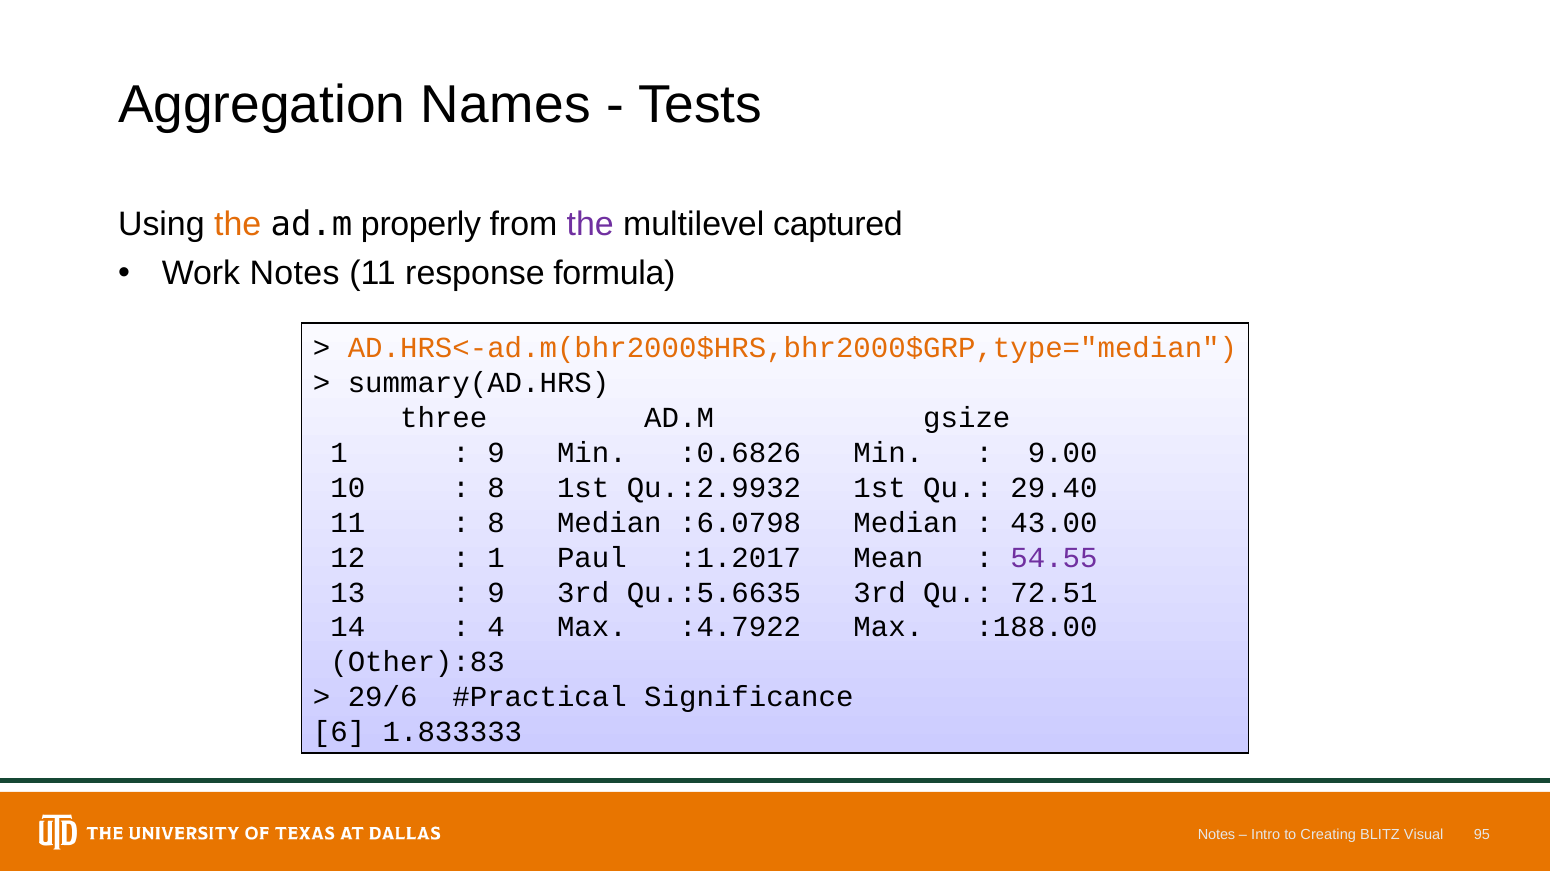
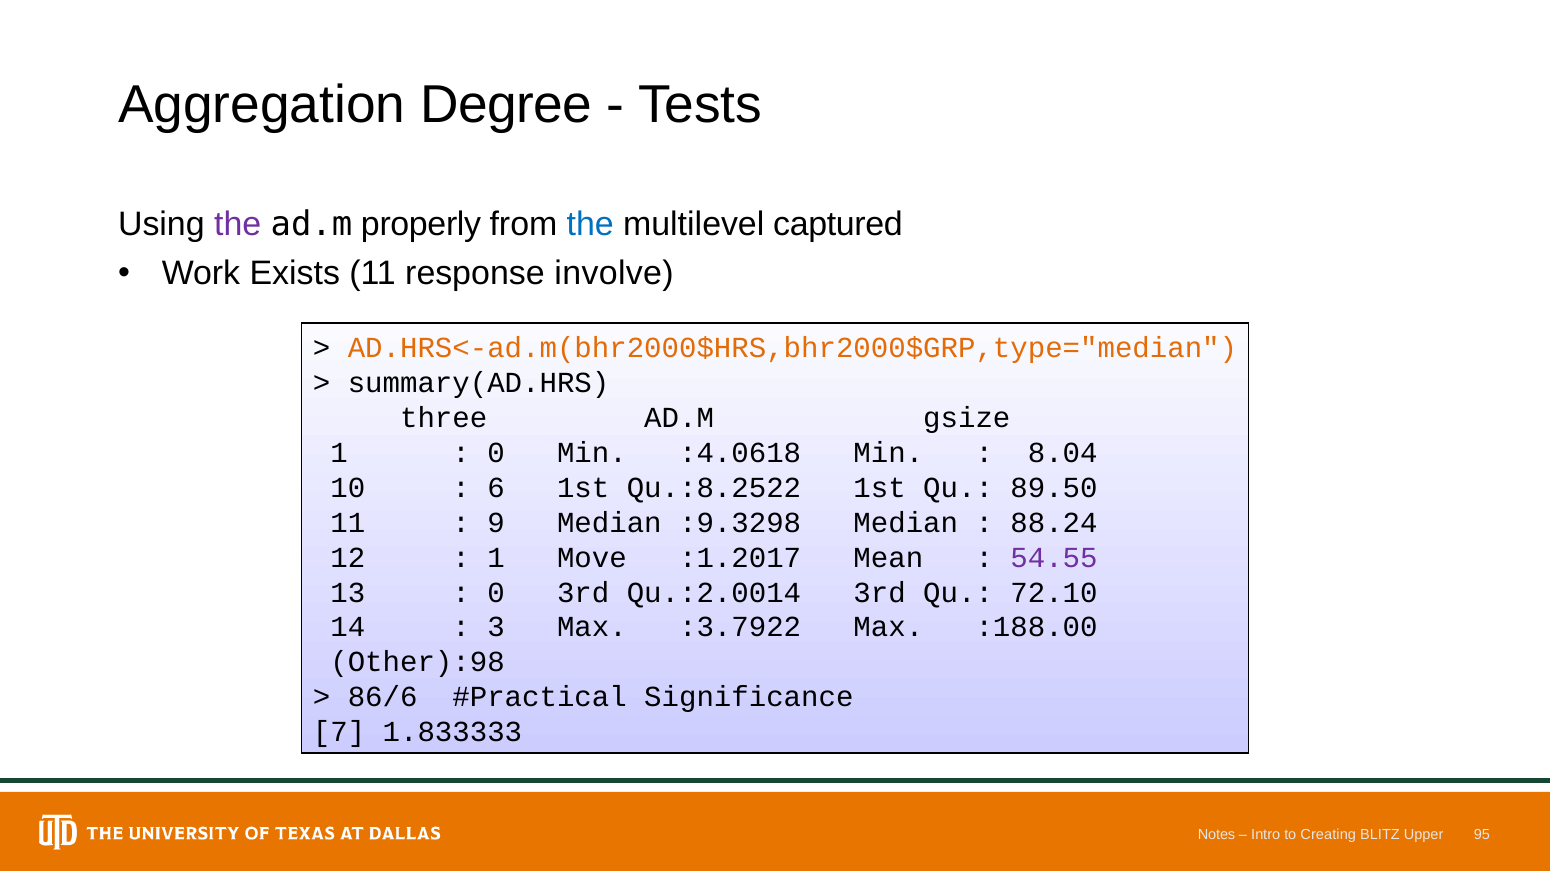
Names: Names -> Degree
the at (238, 225) colour: orange -> purple
the at (590, 225) colour: purple -> blue
Work Notes: Notes -> Exists
formula: formula -> involve
9 at (496, 453): 9 -> 0
:0.6826: :0.6826 -> :4.0618
9.00: 9.00 -> 8.04
8 at (496, 488): 8 -> 6
Qu.:2.9932: Qu.:2.9932 -> Qu.:8.2522
29.40: 29.40 -> 89.50
8 at (496, 523): 8 -> 9
:6.0798: :6.0798 -> :9.3298
43.00: 43.00 -> 88.24
Paul: Paul -> Move
9 at (496, 592): 9 -> 0
Qu.:5.6635: Qu.:5.6635 -> Qu.:2.0014
72.51: 72.51 -> 72.10
4: 4 -> 3
:4.7922: :4.7922 -> :3.7922
Other):83: Other):83 -> Other):98
29/6: 29/6 -> 86/6
6: 6 -> 7
Visual: Visual -> Upper
